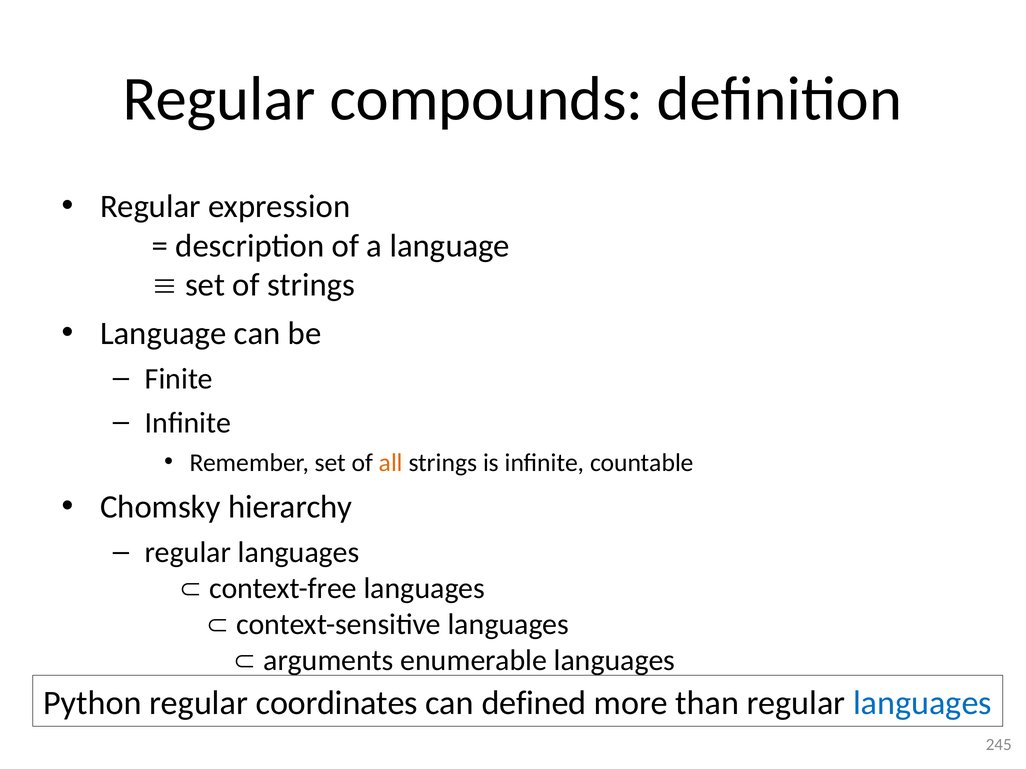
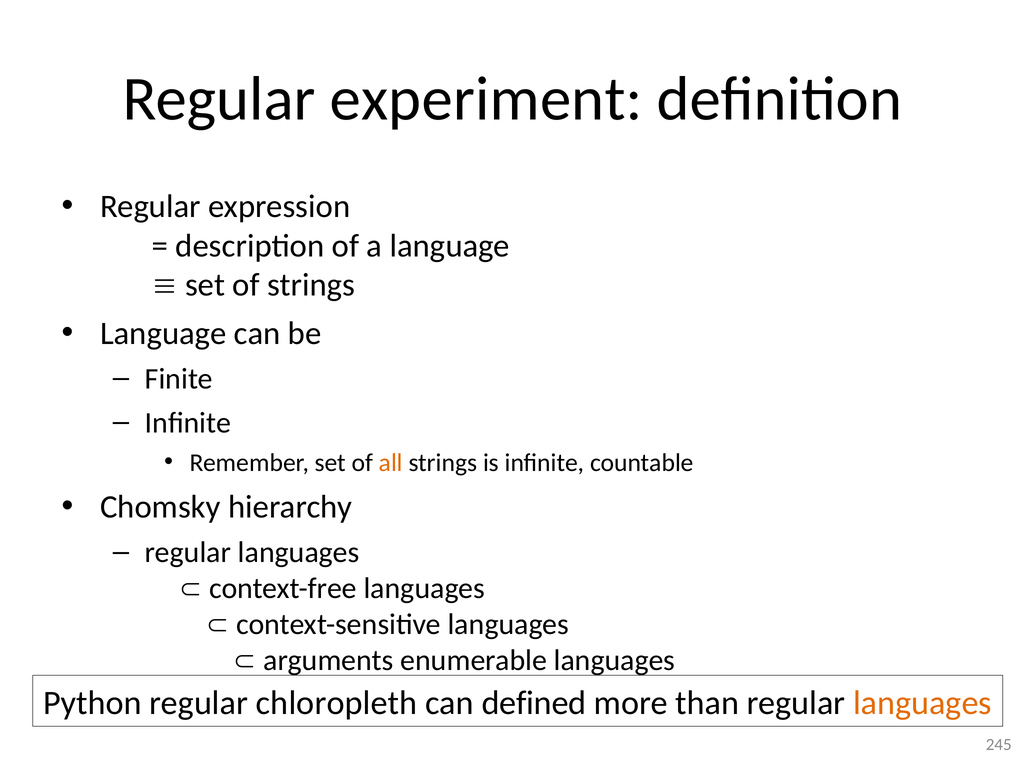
compounds: compounds -> experiment
coordinates: coordinates -> chloropleth
languages at (922, 704) colour: blue -> orange
